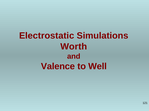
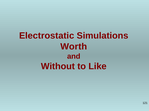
Valence: Valence -> Without
Well: Well -> Like
